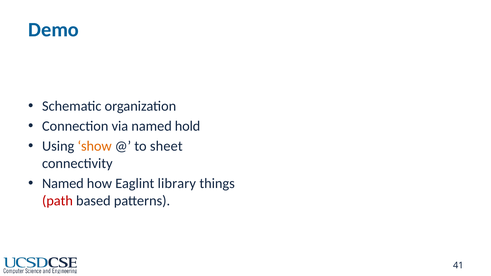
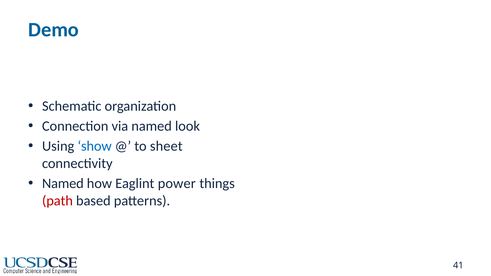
hold: hold -> look
show colour: orange -> blue
library: library -> power
